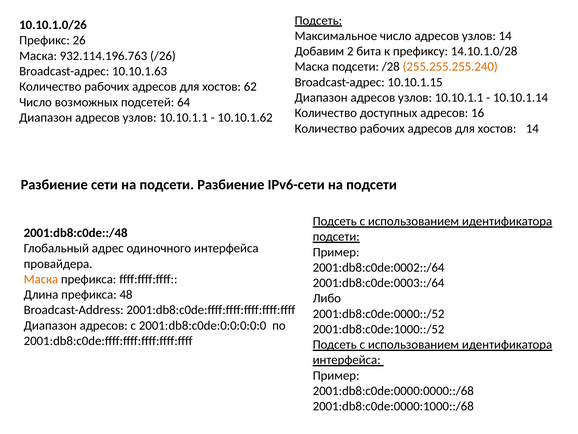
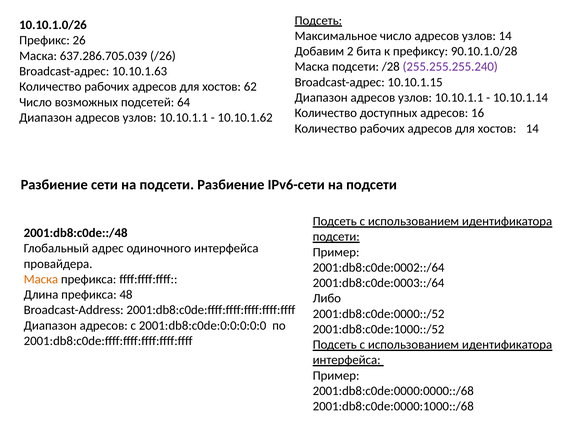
14.10.1.0/28: 14.10.1.0/28 -> 90.10.1.0/28
932.114.196.763: 932.114.196.763 -> 637.286.705.039
255.255.255.240 colour: orange -> purple
